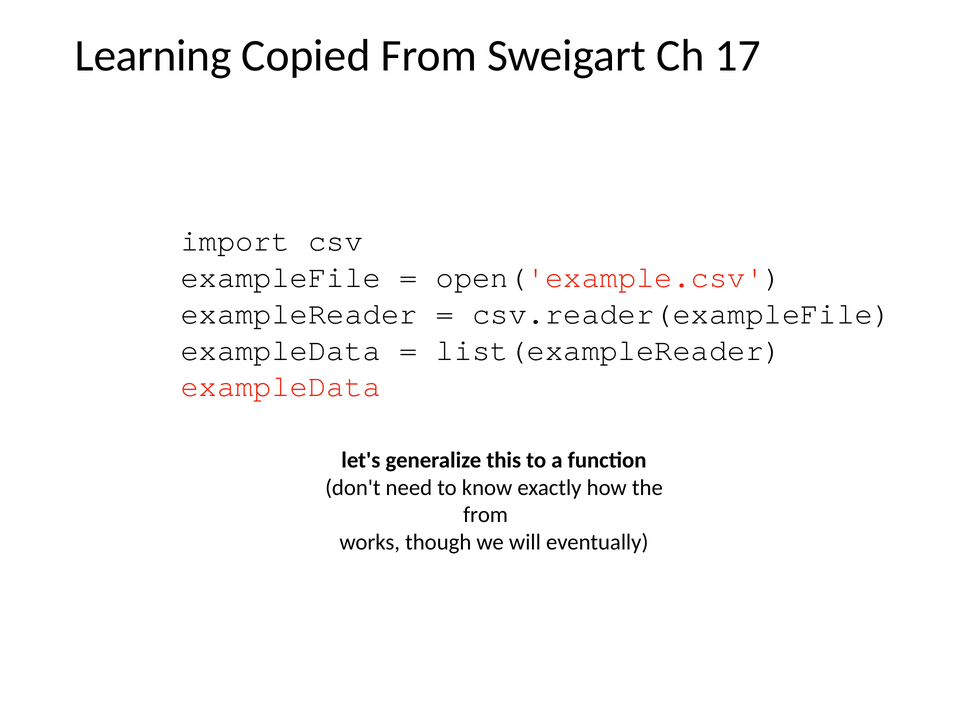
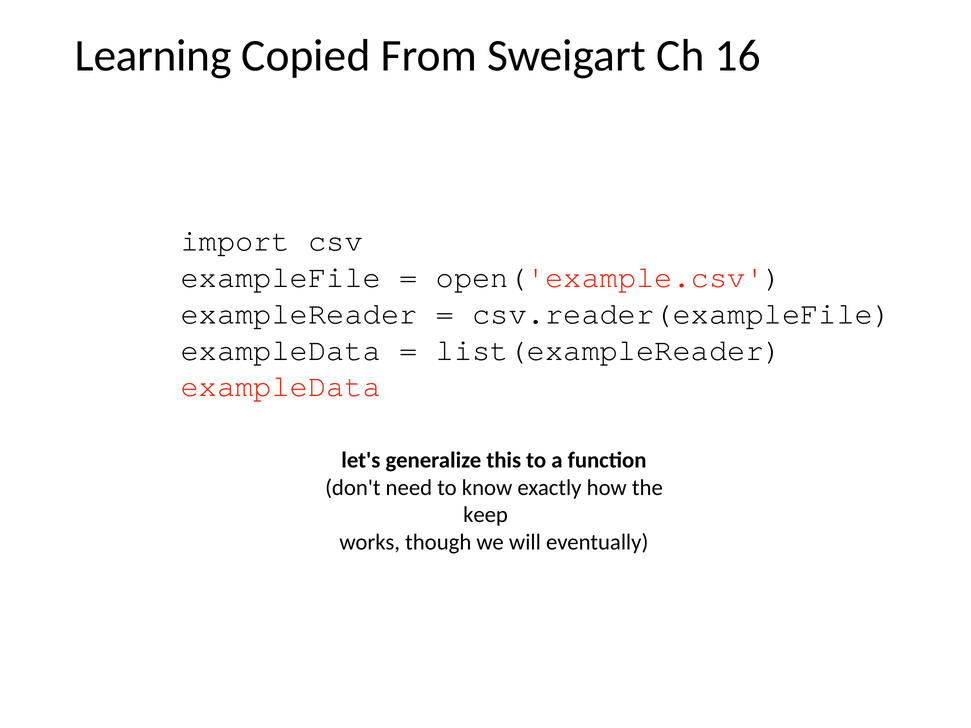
17: 17 -> 16
from at (486, 515): from -> keep
